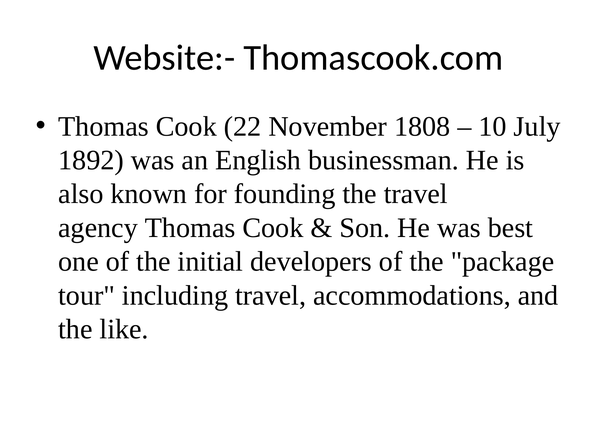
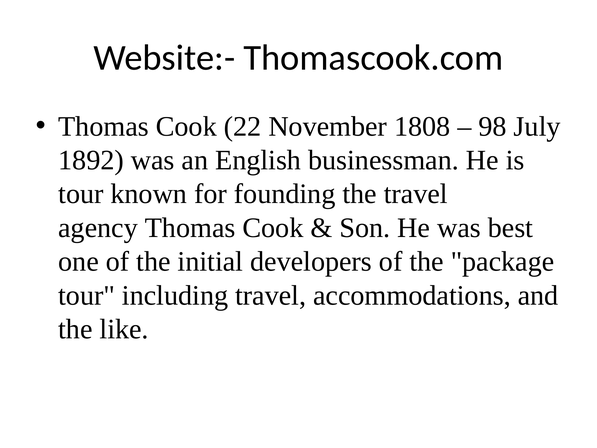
10: 10 -> 98
also at (81, 194): also -> tour
